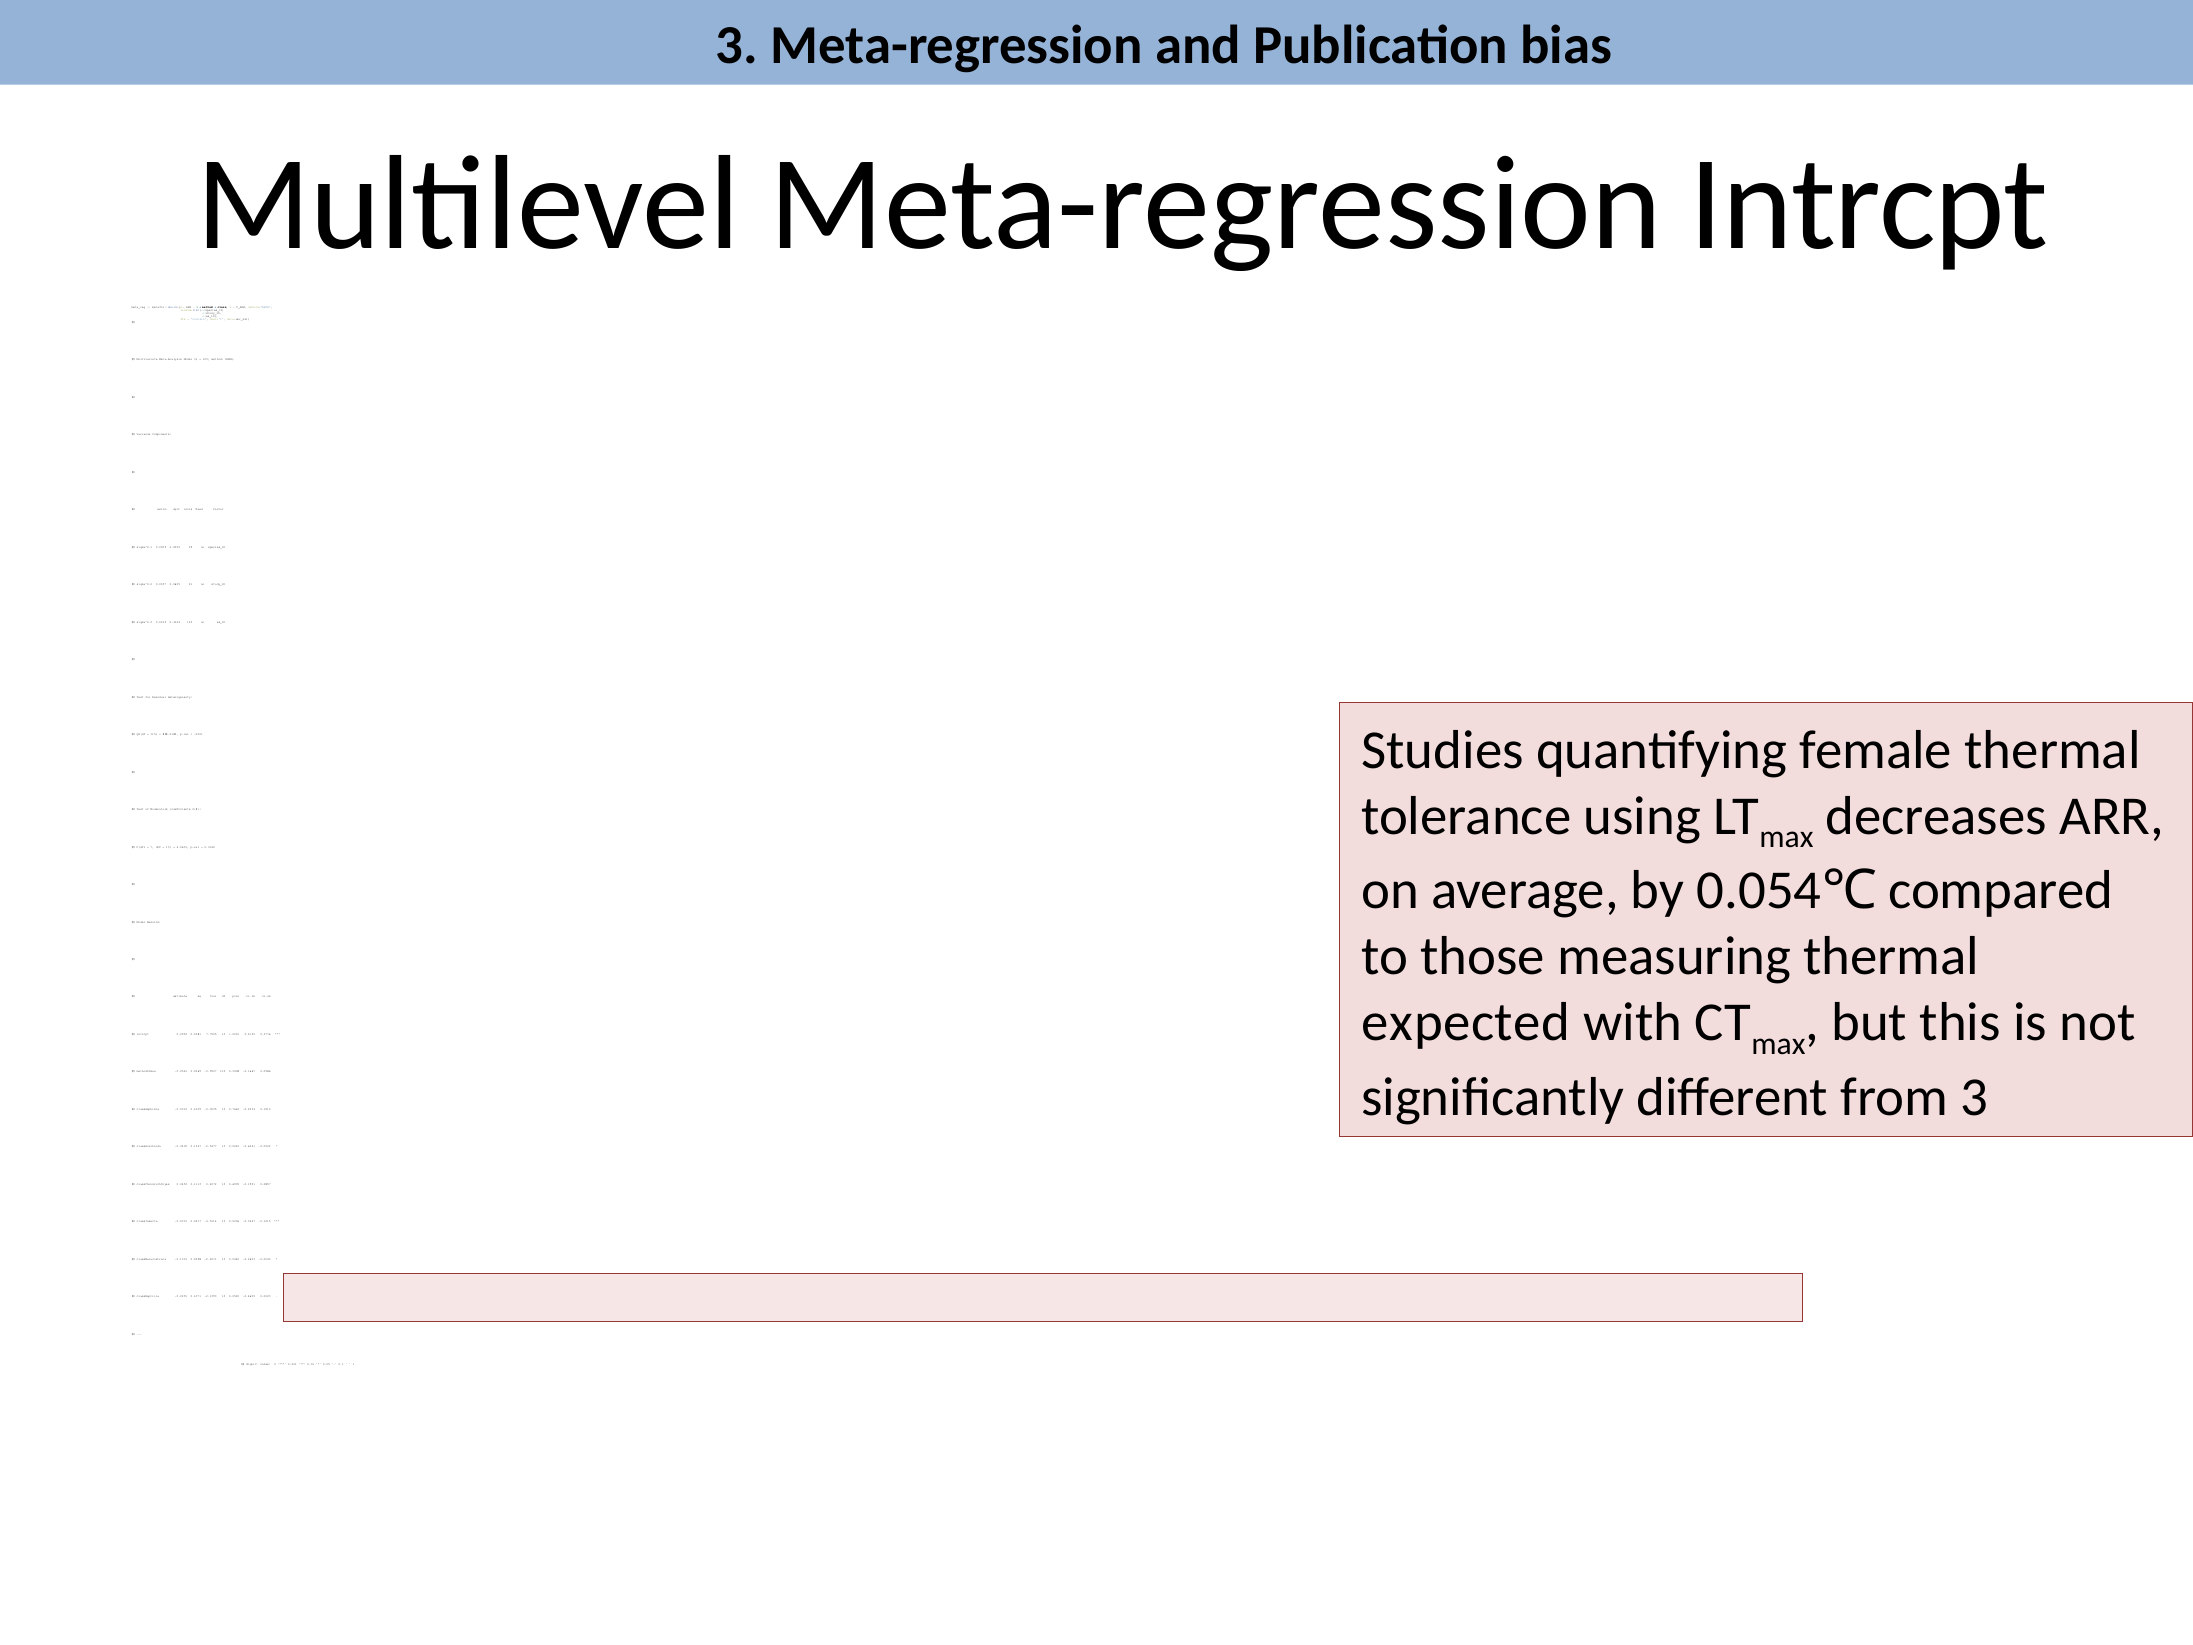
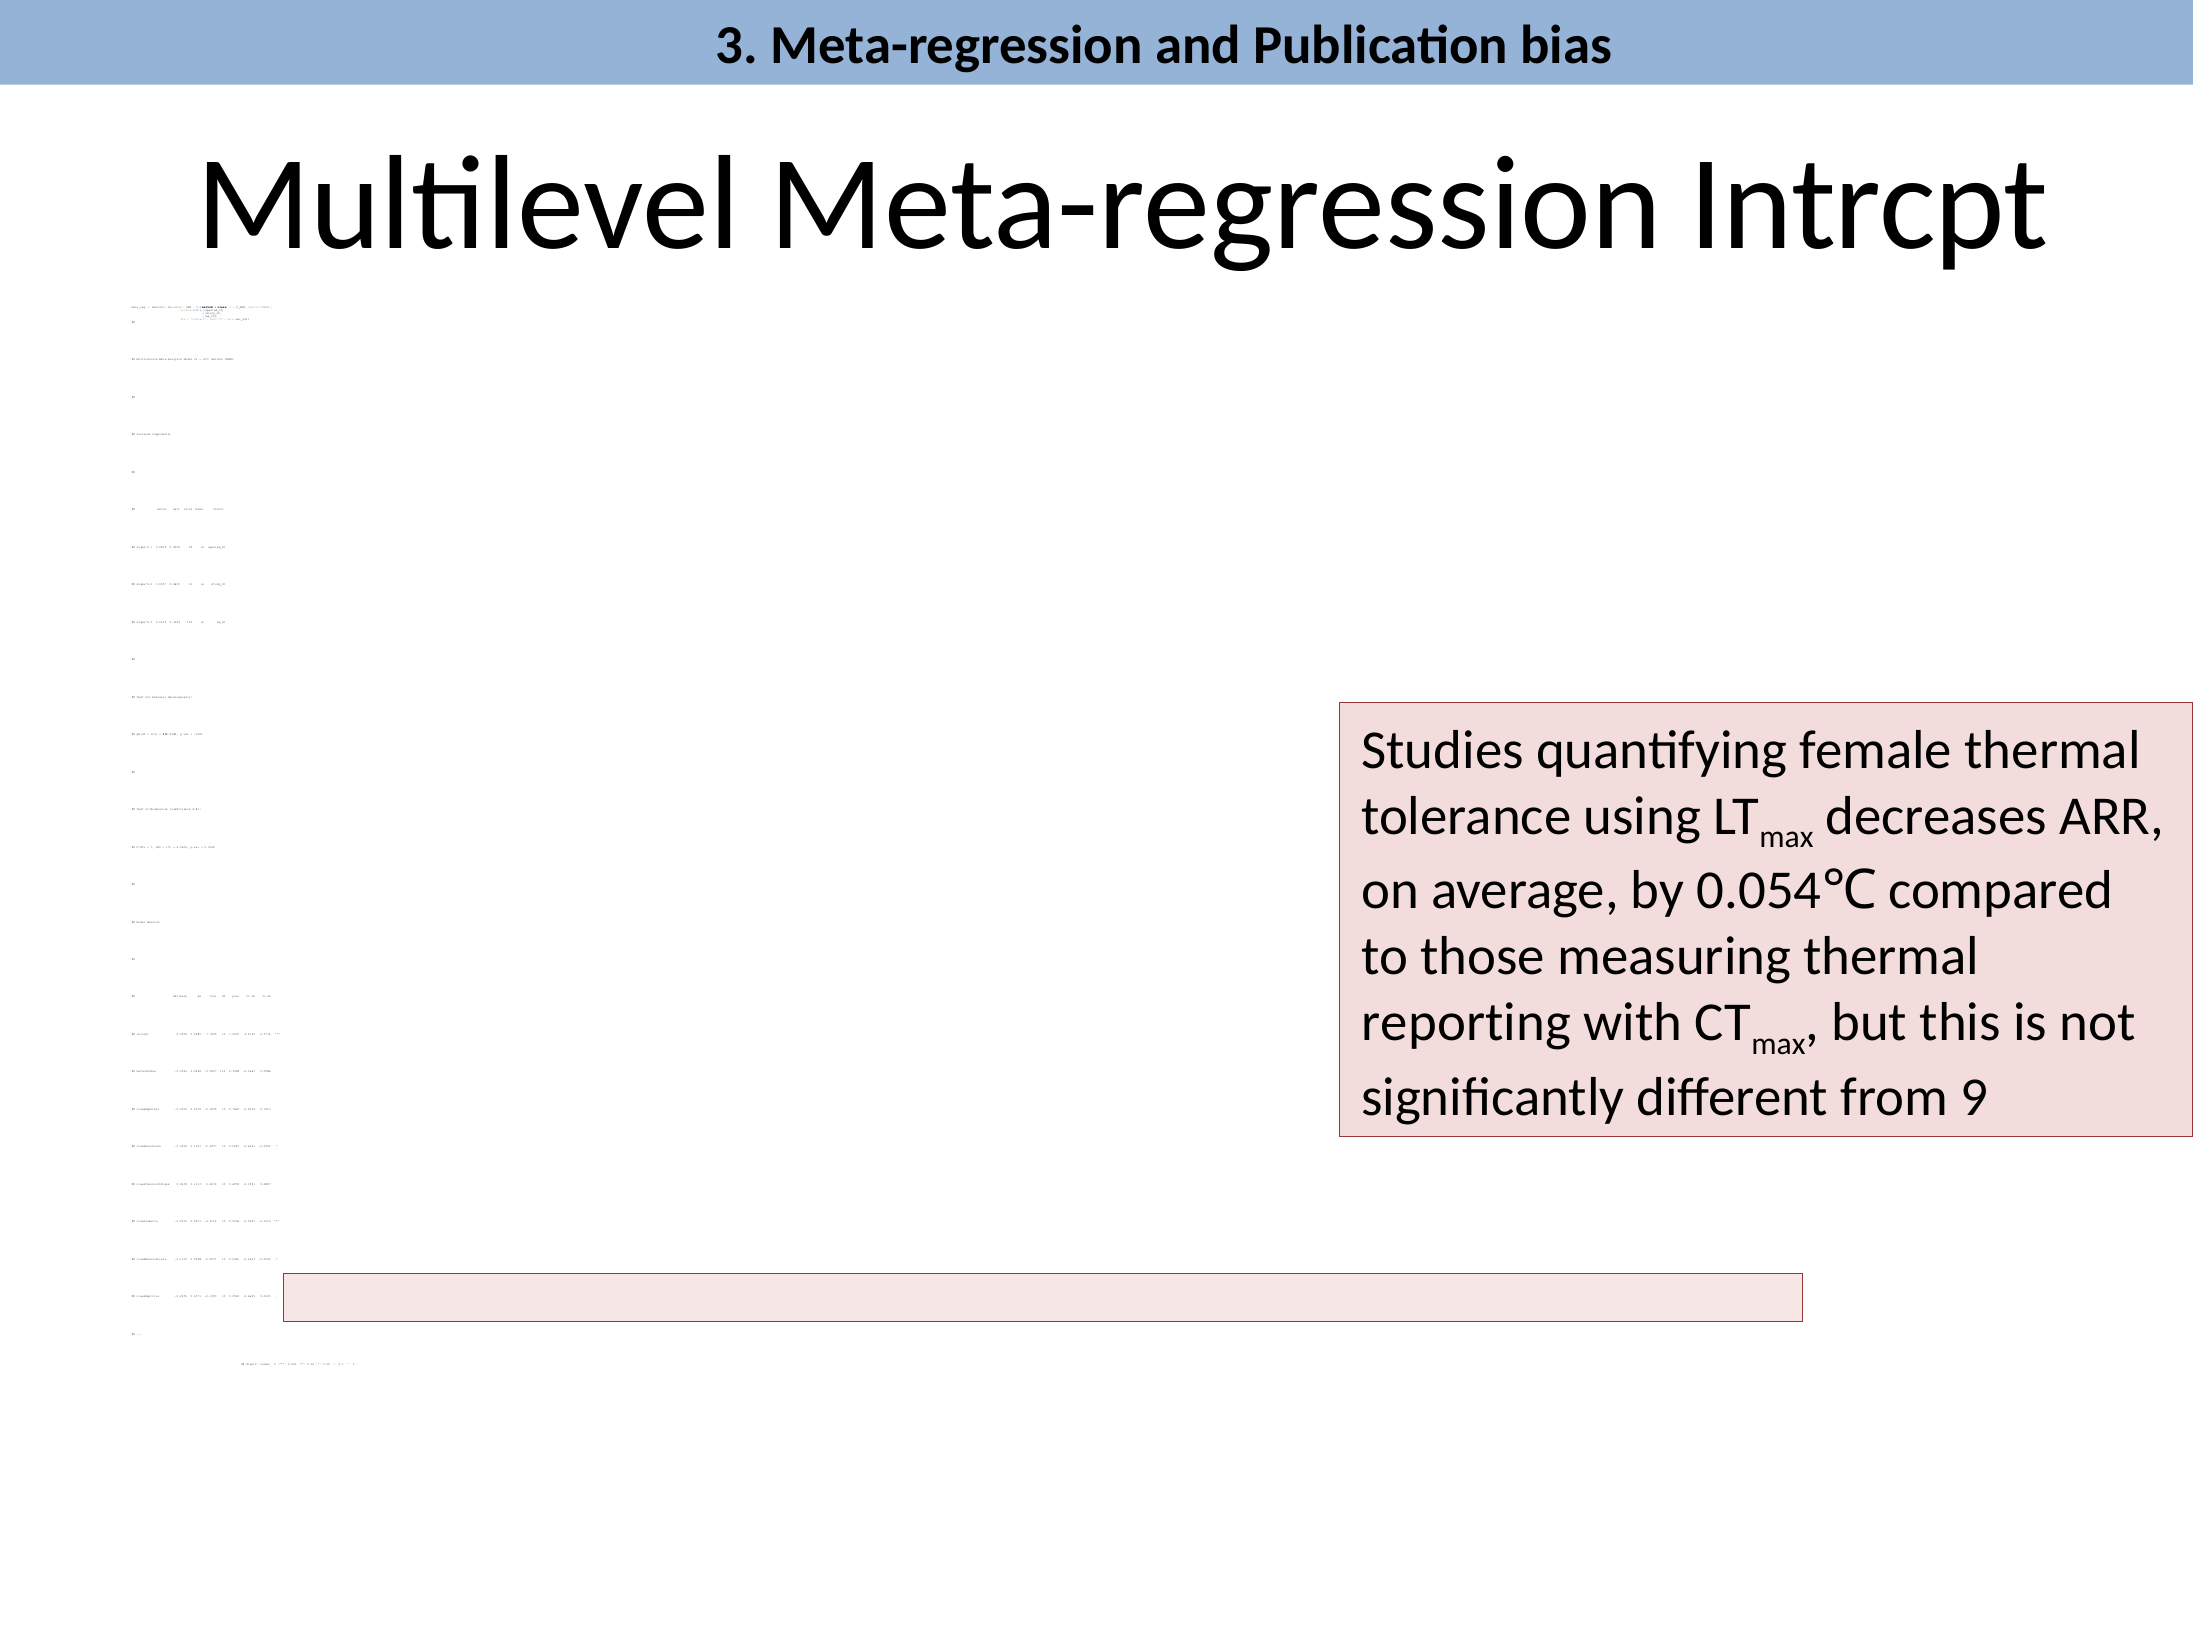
expected: expected -> reporting
from 3: 3 -> 9
